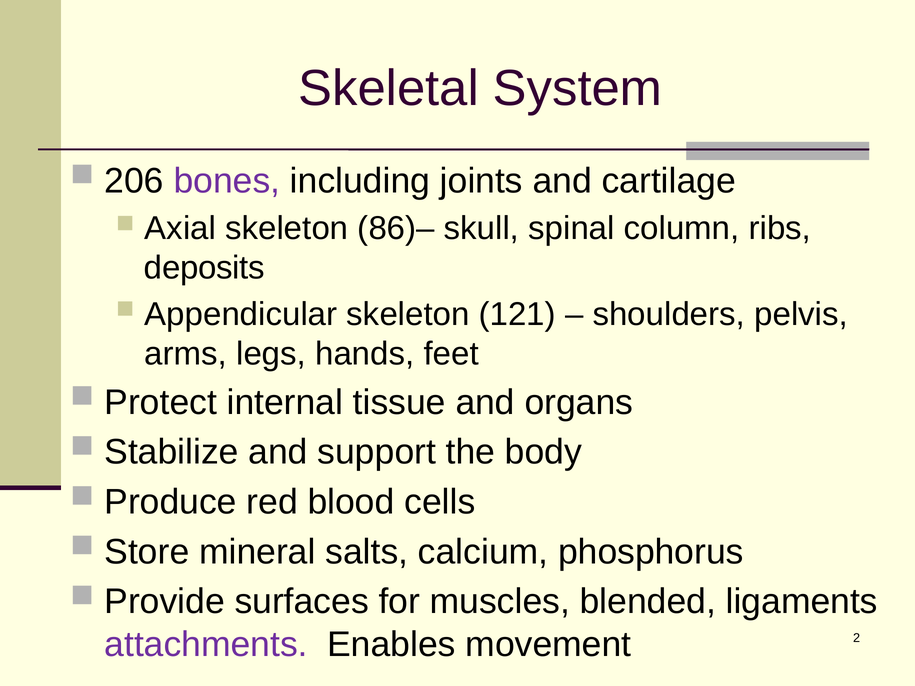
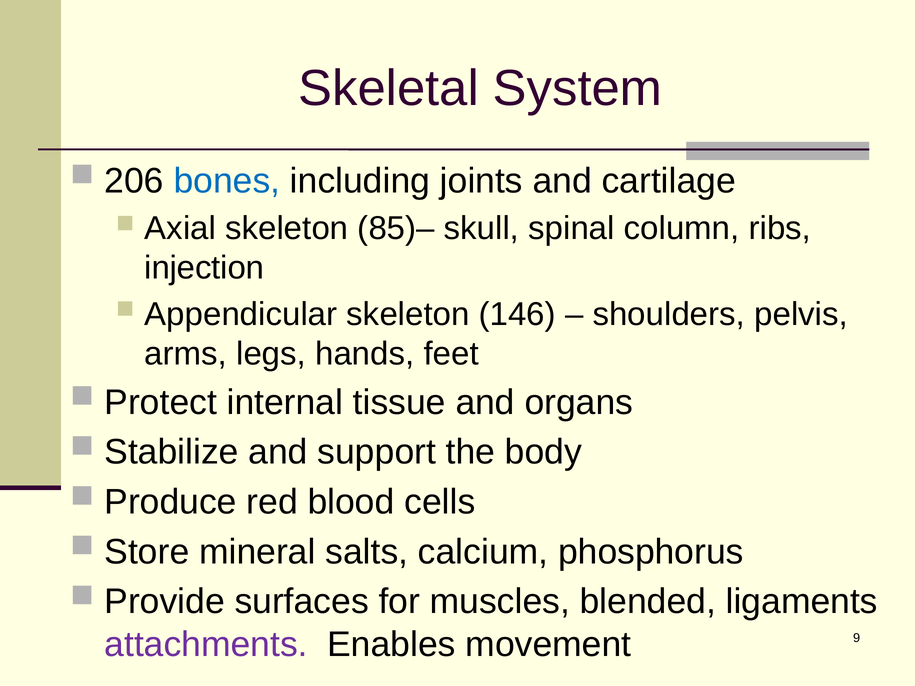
bones colour: purple -> blue
86)–: 86)– -> 85)–
deposits: deposits -> injection
121: 121 -> 146
2: 2 -> 9
